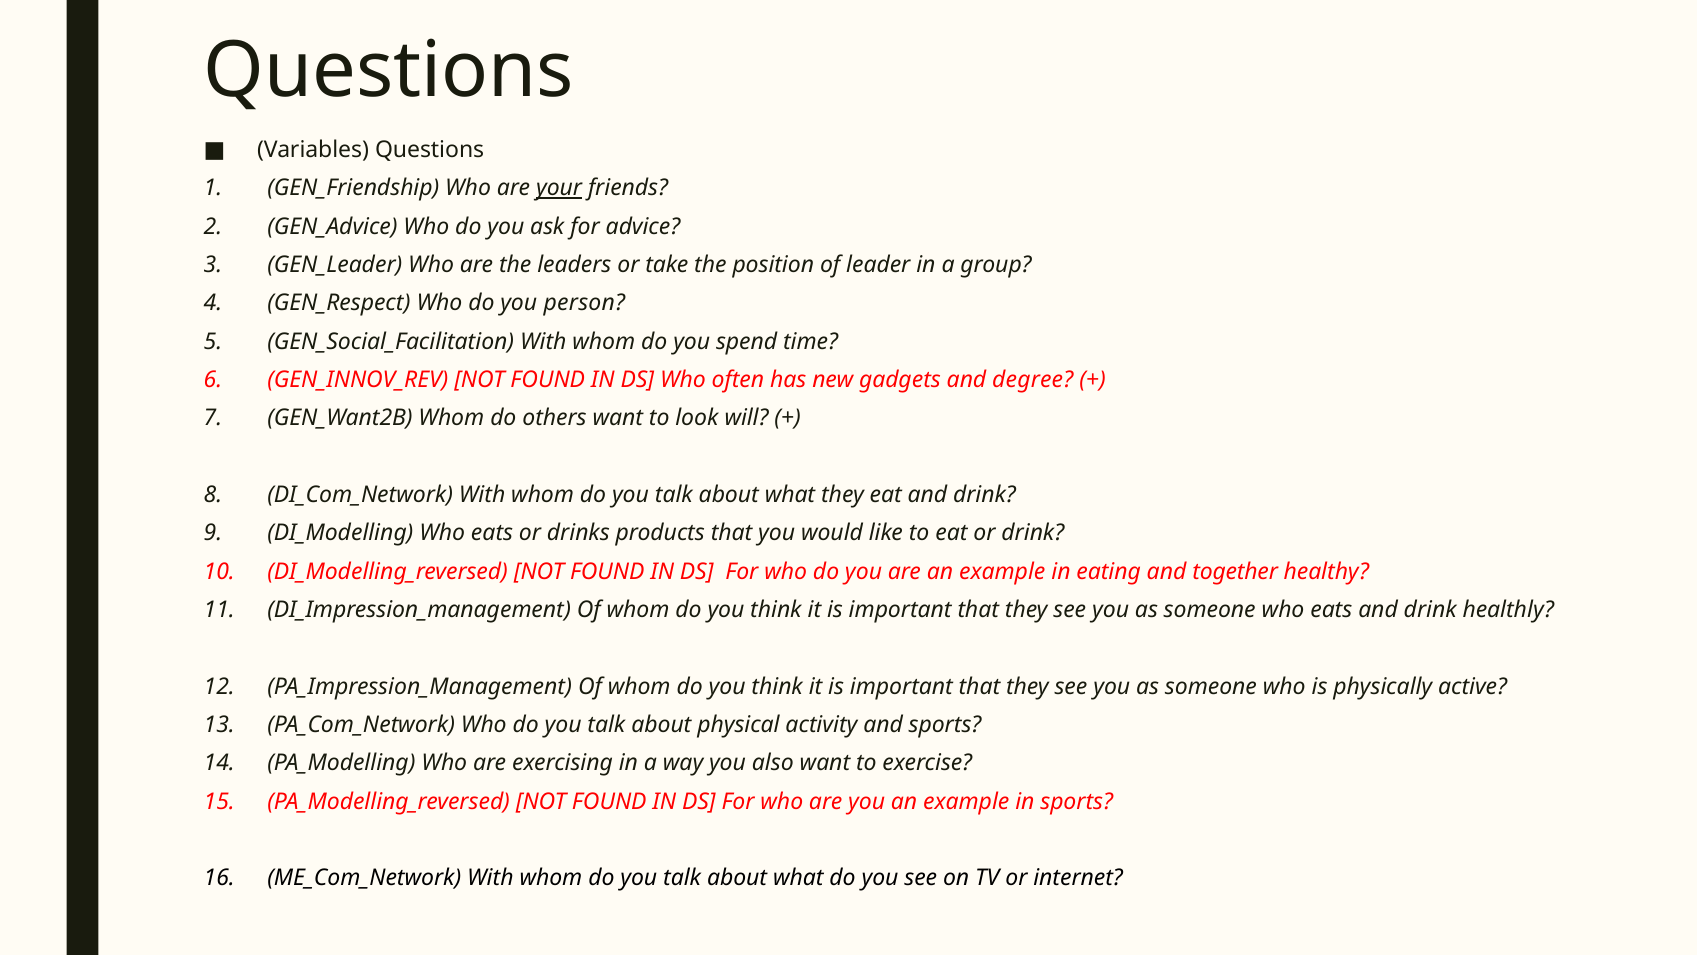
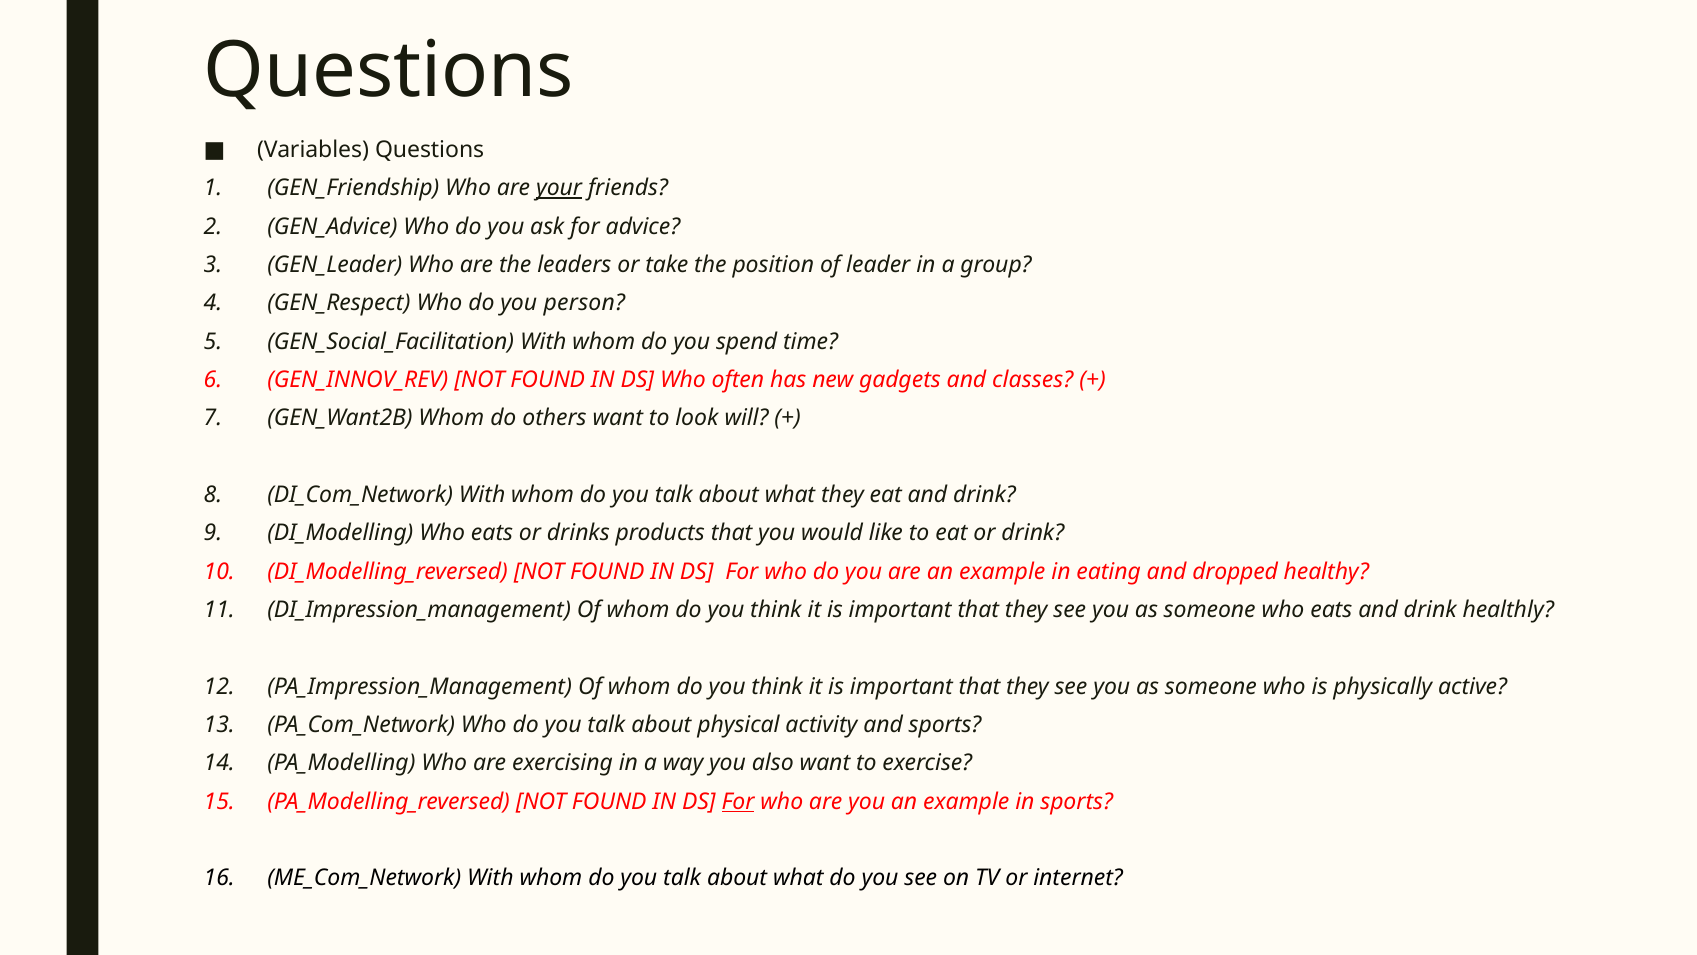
degree: degree -> classes
together: together -> dropped
For at (738, 801) underline: none -> present
